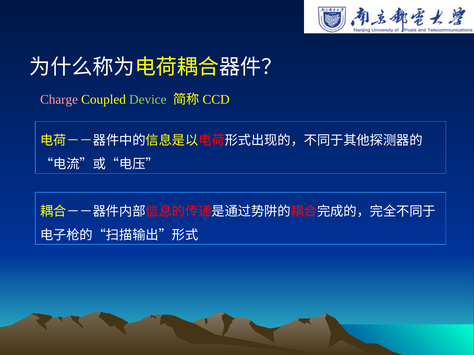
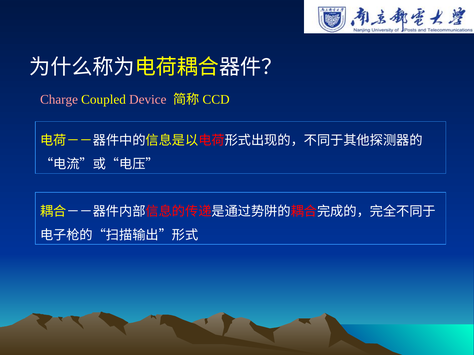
Device colour: light green -> pink
